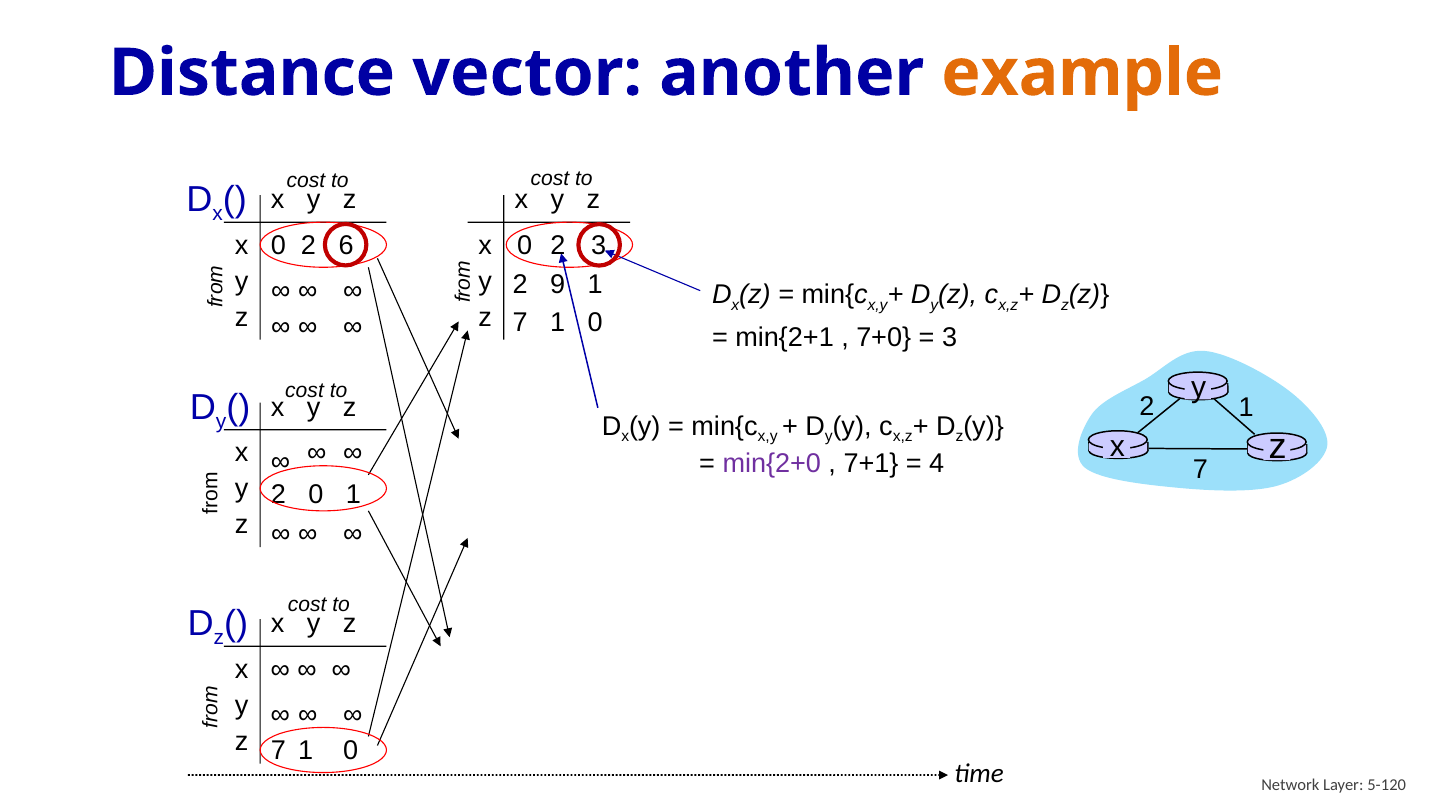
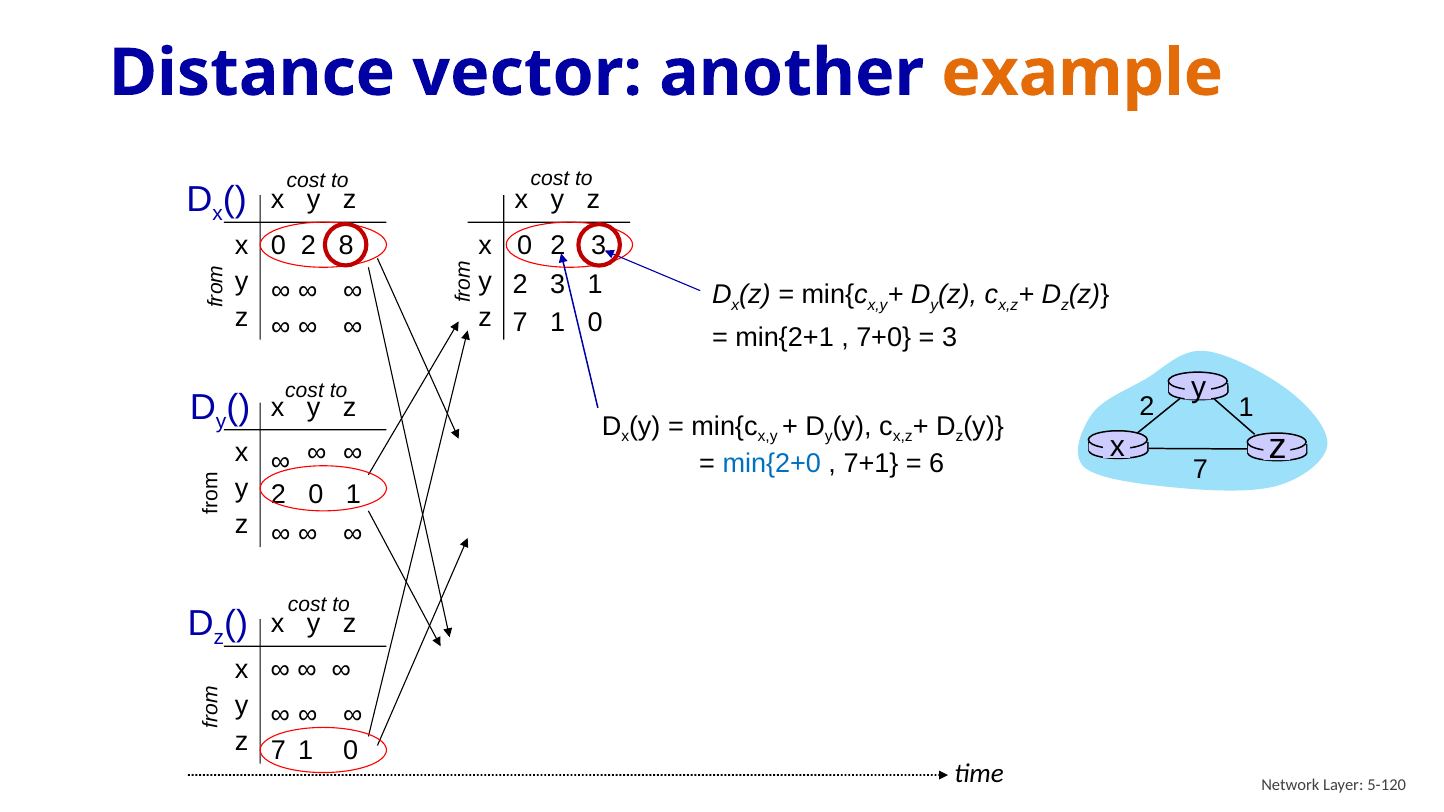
6: 6 -> 8
2 9: 9 -> 3
min{2+0 colour: purple -> blue
4: 4 -> 6
